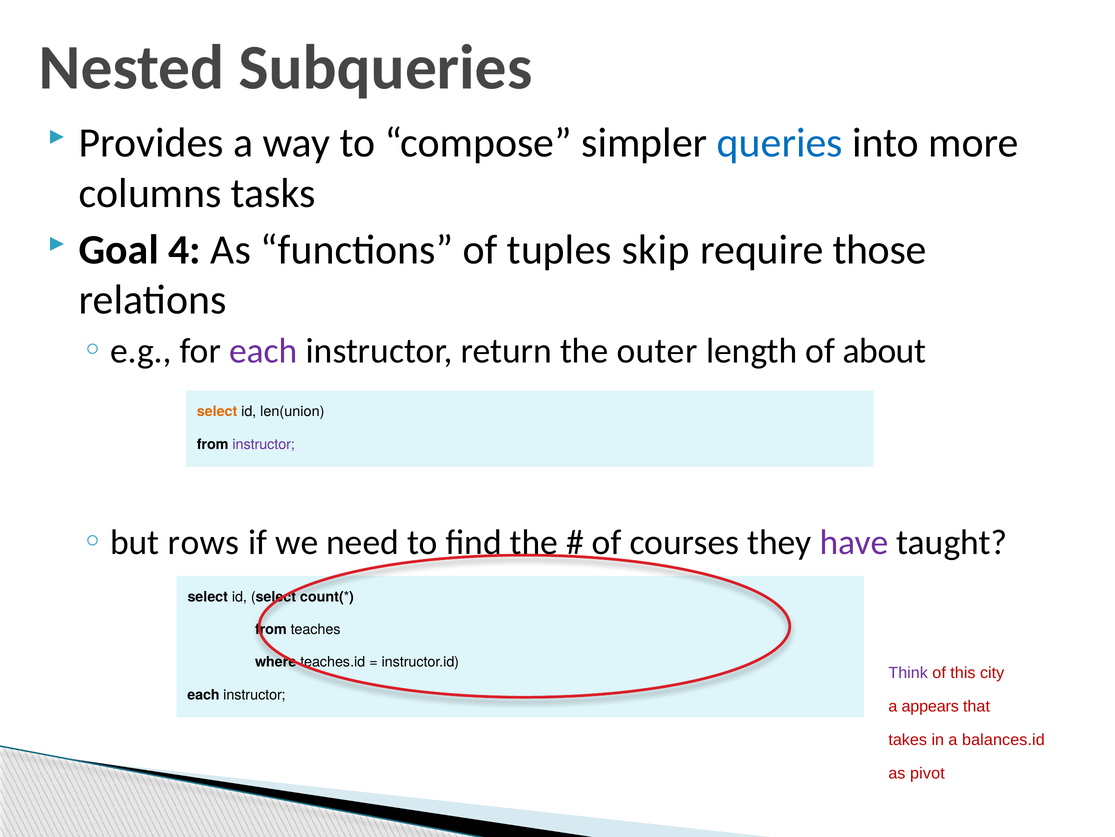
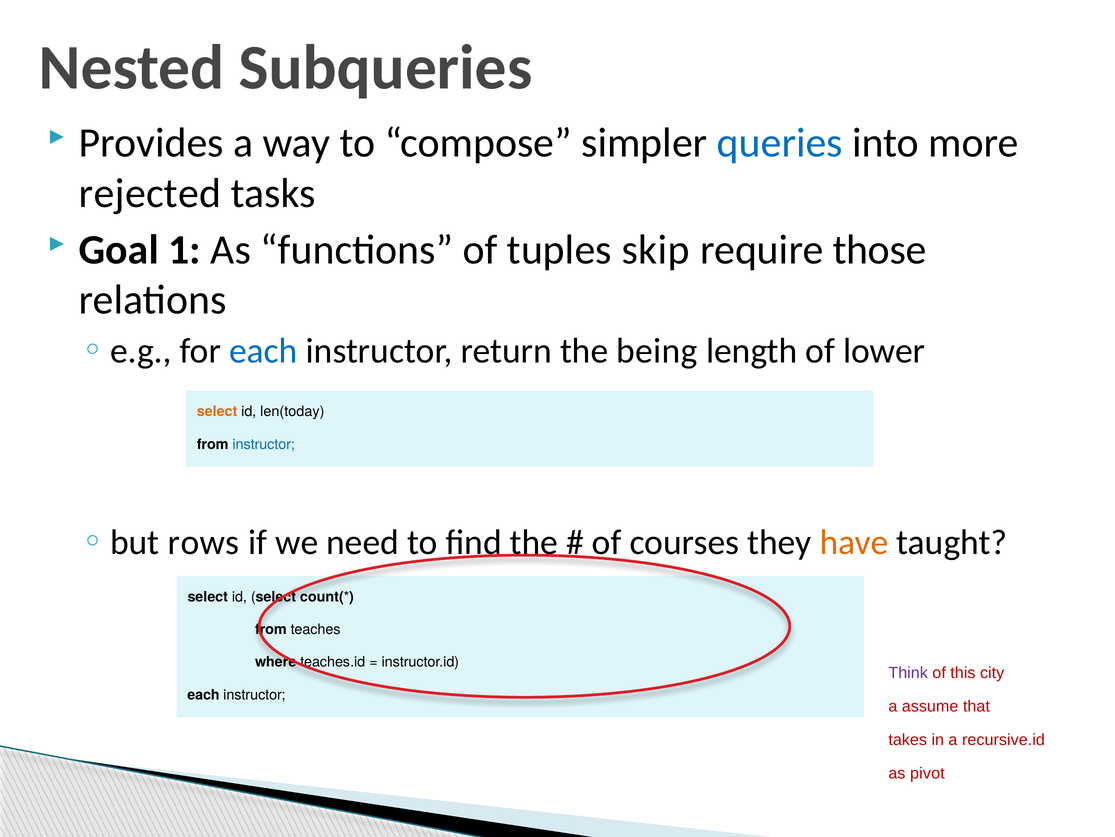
columns: columns -> rejected
4: 4 -> 1
each at (263, 351) colour: purple -> blue
outer: outer -> being
about: about -> lower
len(union: len(union -> len(today
instructor at (264, 444) colour: purple -> blue
have colour: purple -> orange
appears: appears -> assume
balances.id: balances.id -> recursive.id
